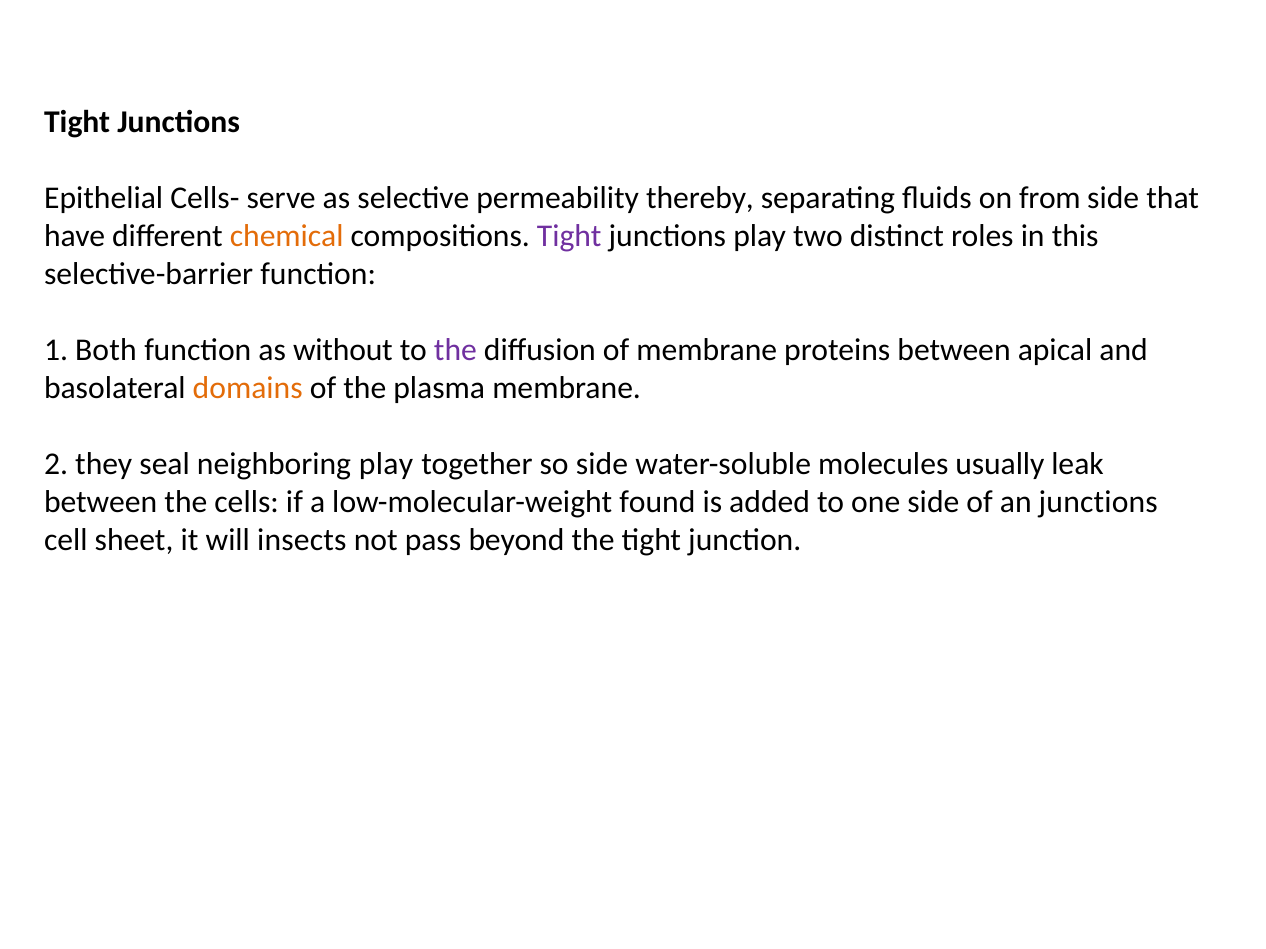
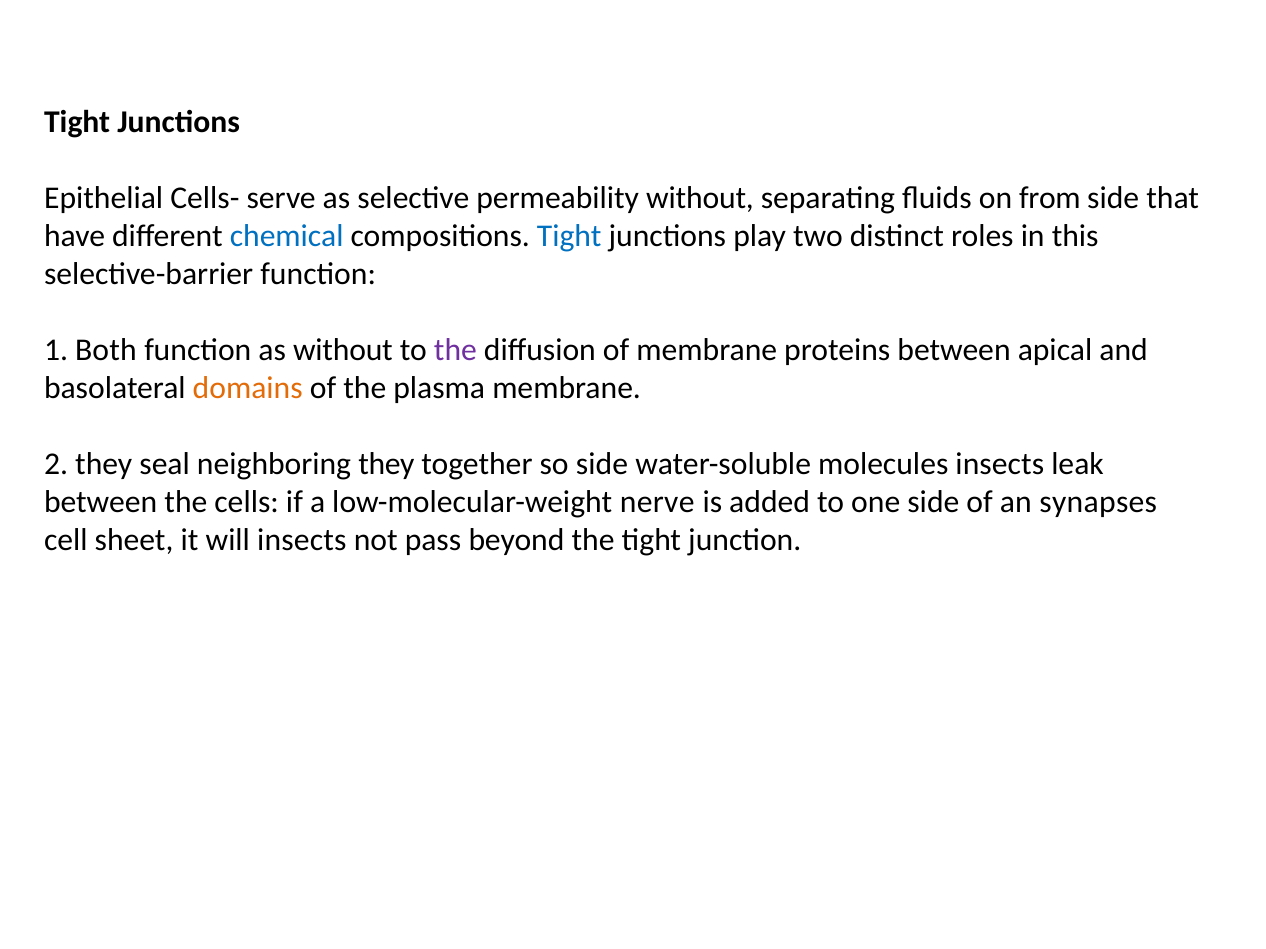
permeability thereby: thereby -> without
chemical colour: orange -> blue
Tight at (569, 236) colour: purple -> blue
neighboring play: play -> they
molecules usually: usually -> insects
found: found -> nerve
an junctions: junctions -> synapses
